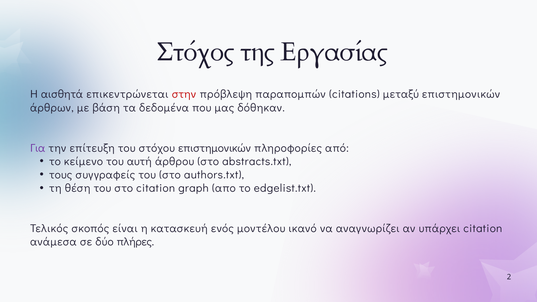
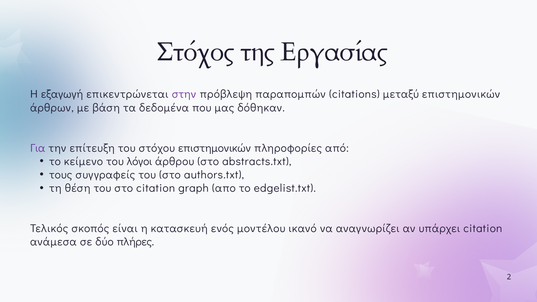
αισθητά: αισθητά -> εξαγωγή
στην colour: red -> purple
αυτή: αυτή -> λόγοι
